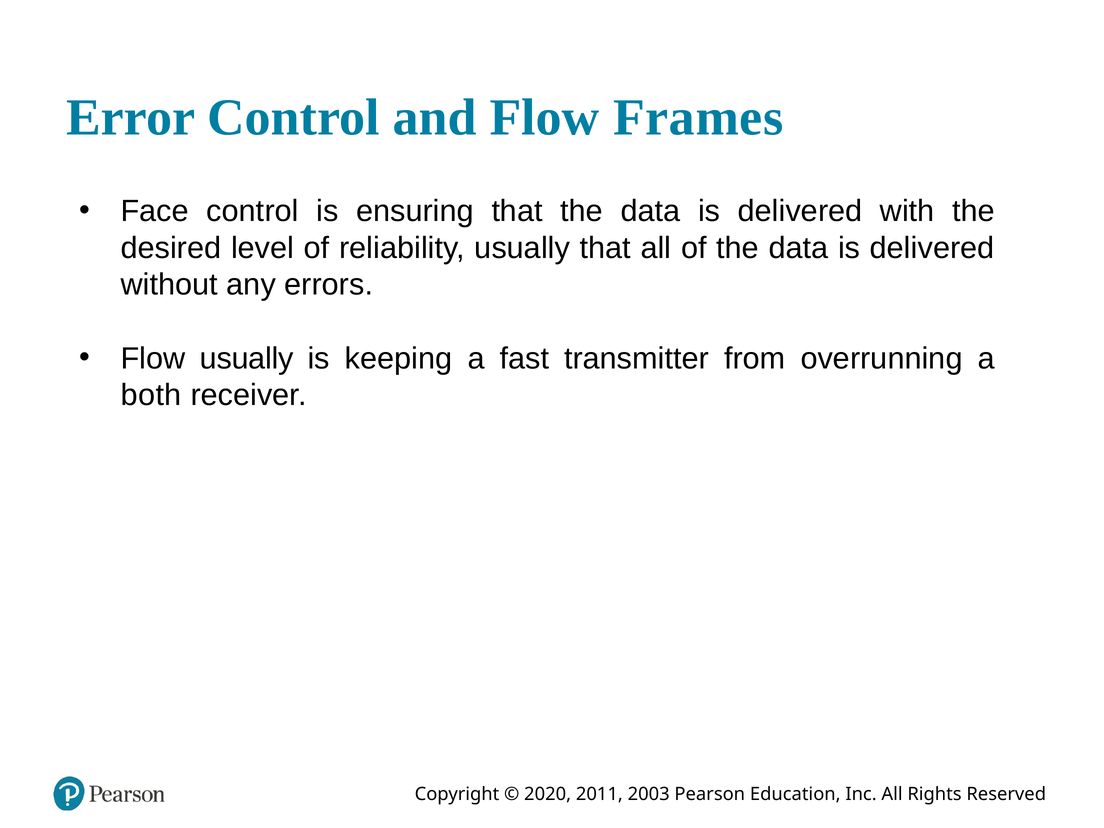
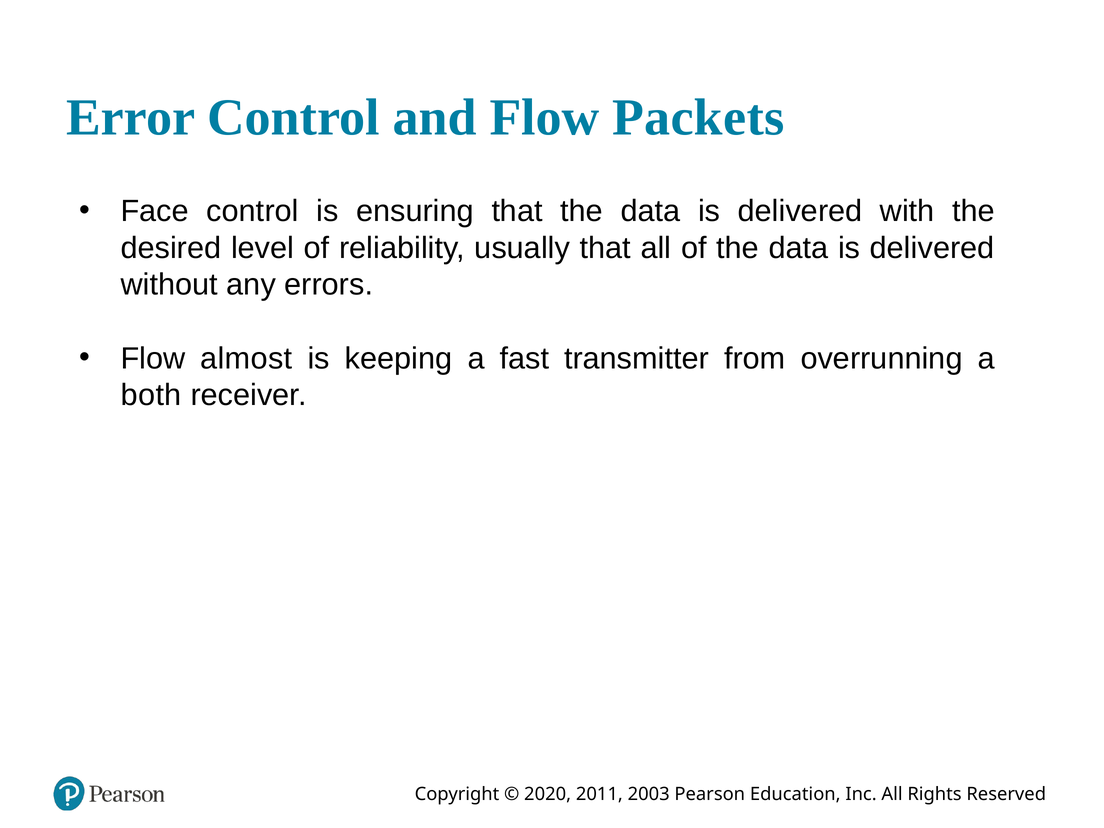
Frames: Frames -> Packets
Flow usually: usually -> almost
